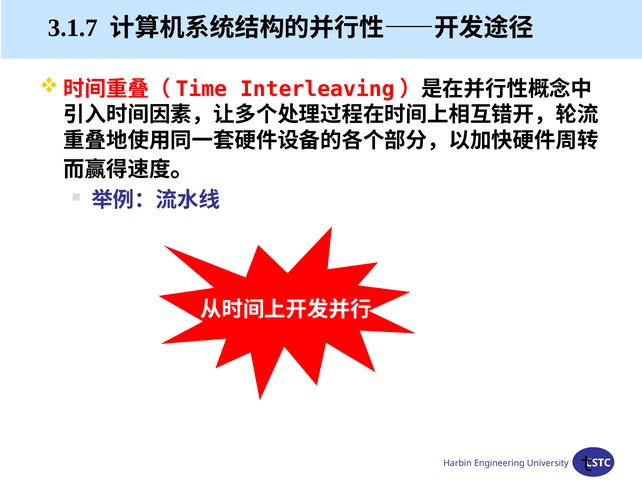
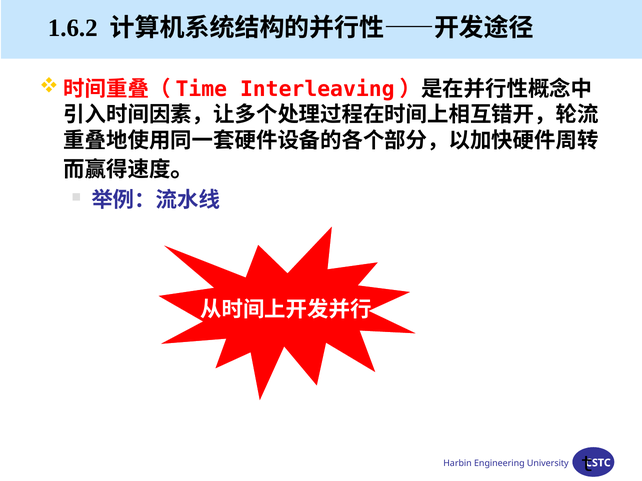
3.1.7: 3.1.7 -> 1.6.2
